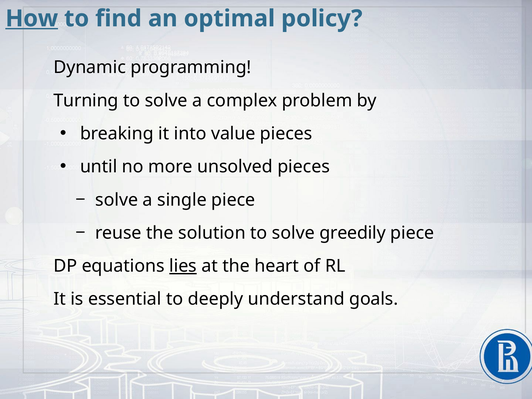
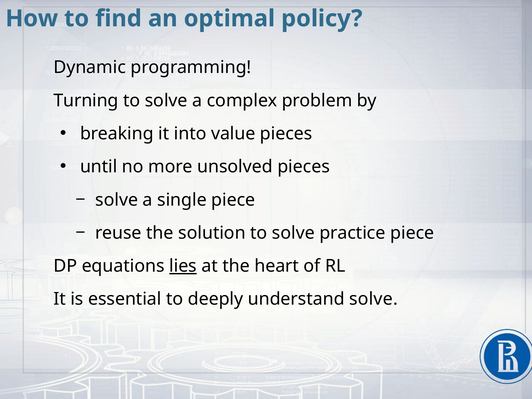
How underline: present -> none
greedily: greedily -> practiсe
understand goals: goals -> solve
